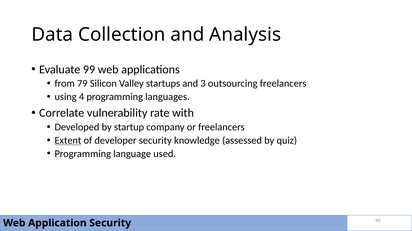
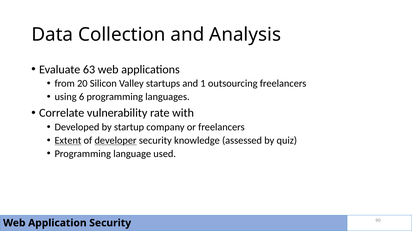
99: 99 -> 63
79: 79 -> 20
3: 3 -> 1
4: 4 -> 6
developer underline: none -> present
